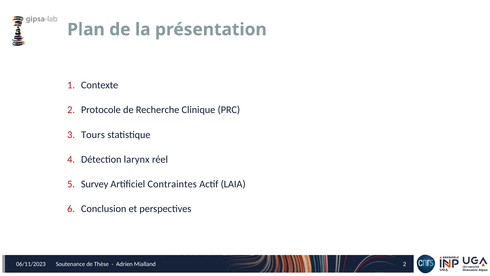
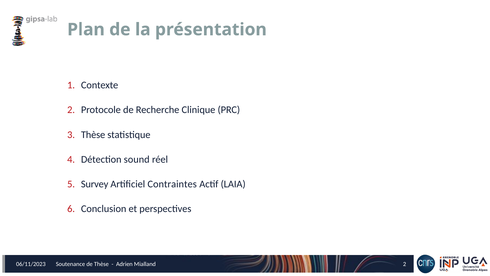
Tours at (93, 134): Tours -> Thèse
larynx: larynx -> sound
